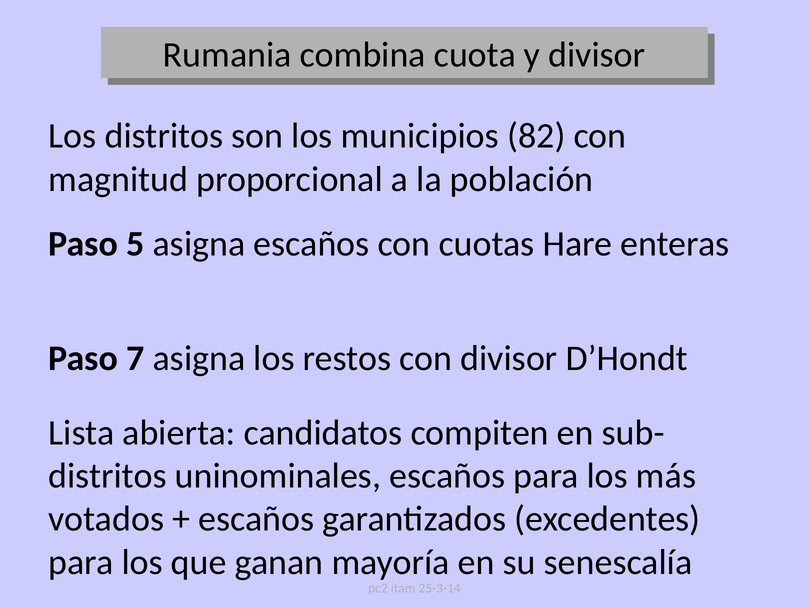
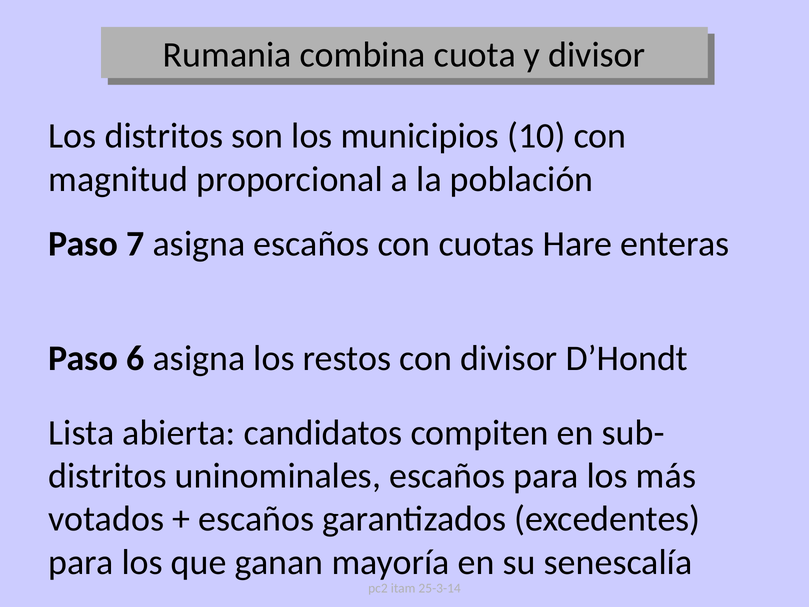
82: 82 -> 10
5: 5 -> 7
7: 7 -> 6
